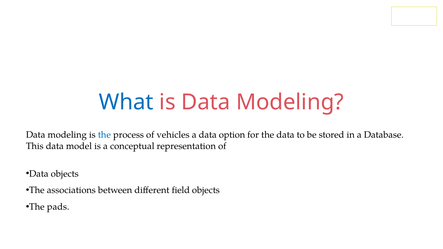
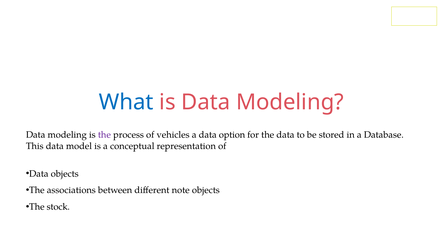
the at (104, 135) colour: blue -> purple
field: field -> note
pads: pads -> stock
